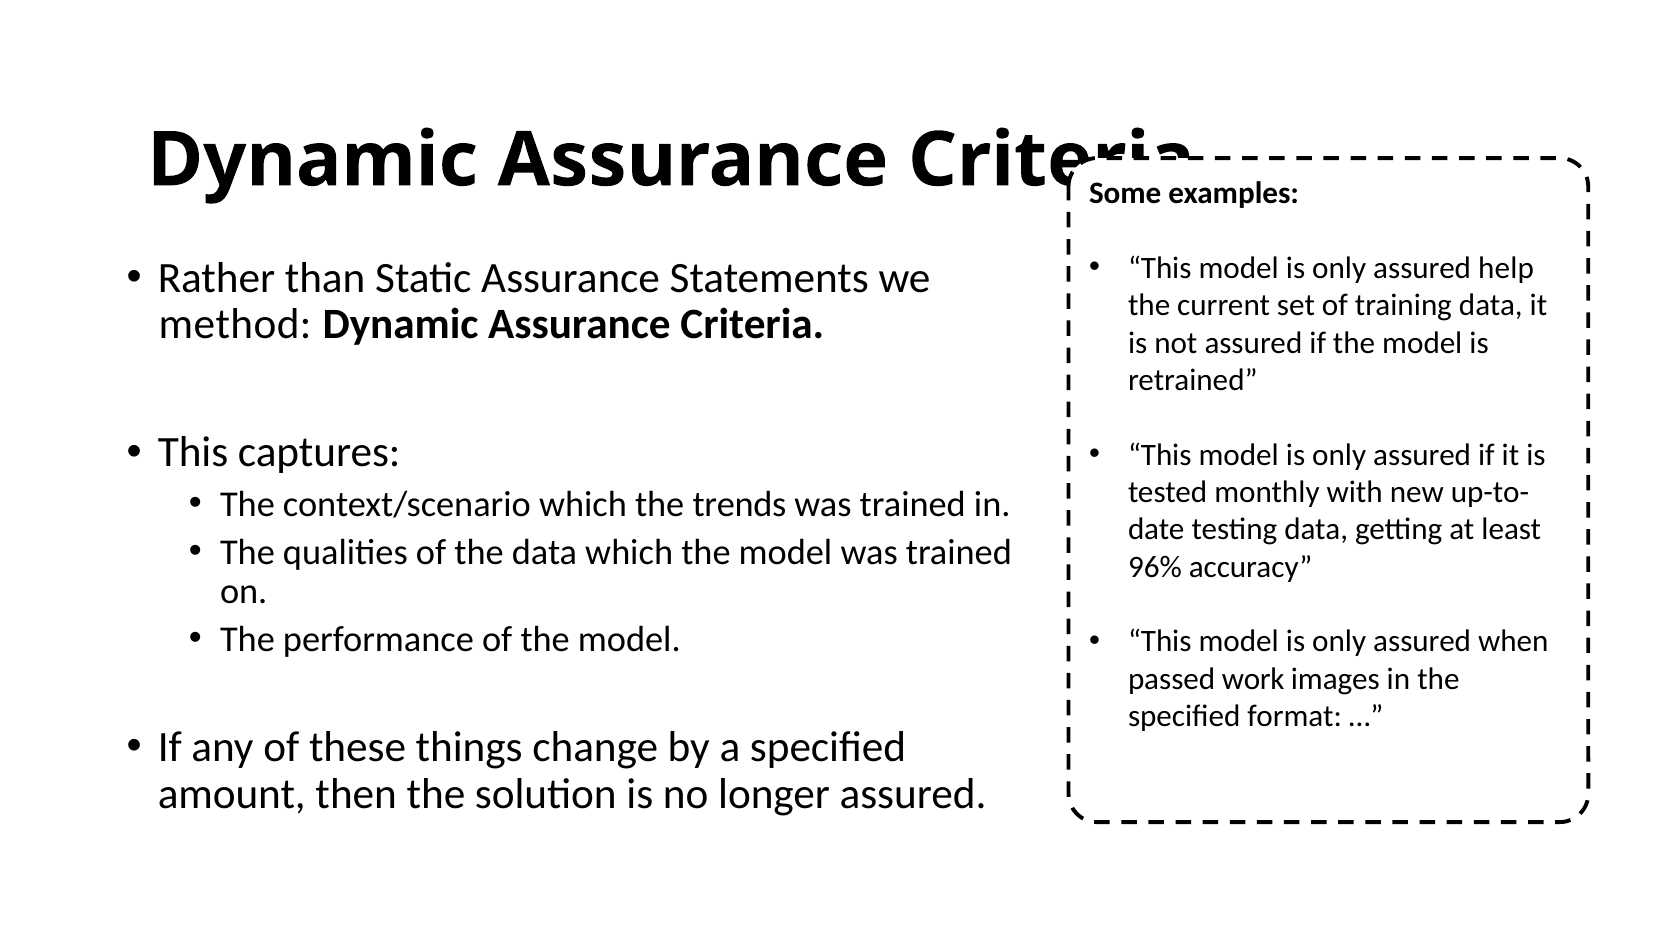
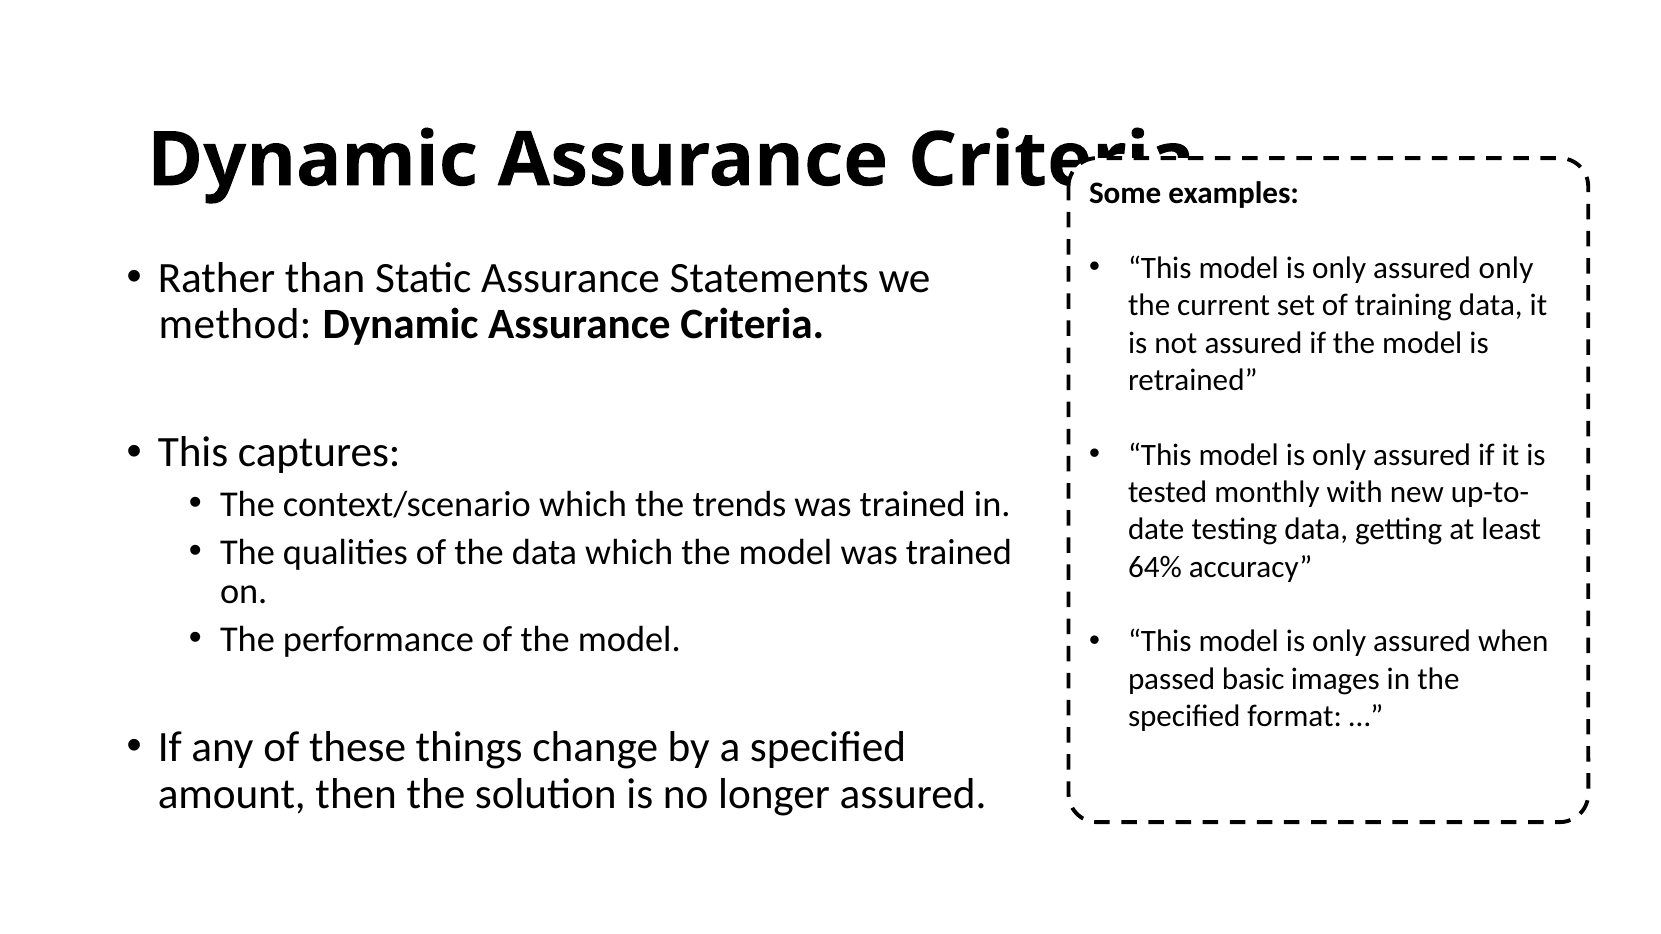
assured help: help -> only
96%: 96% -> 64%
work: work -> basic
